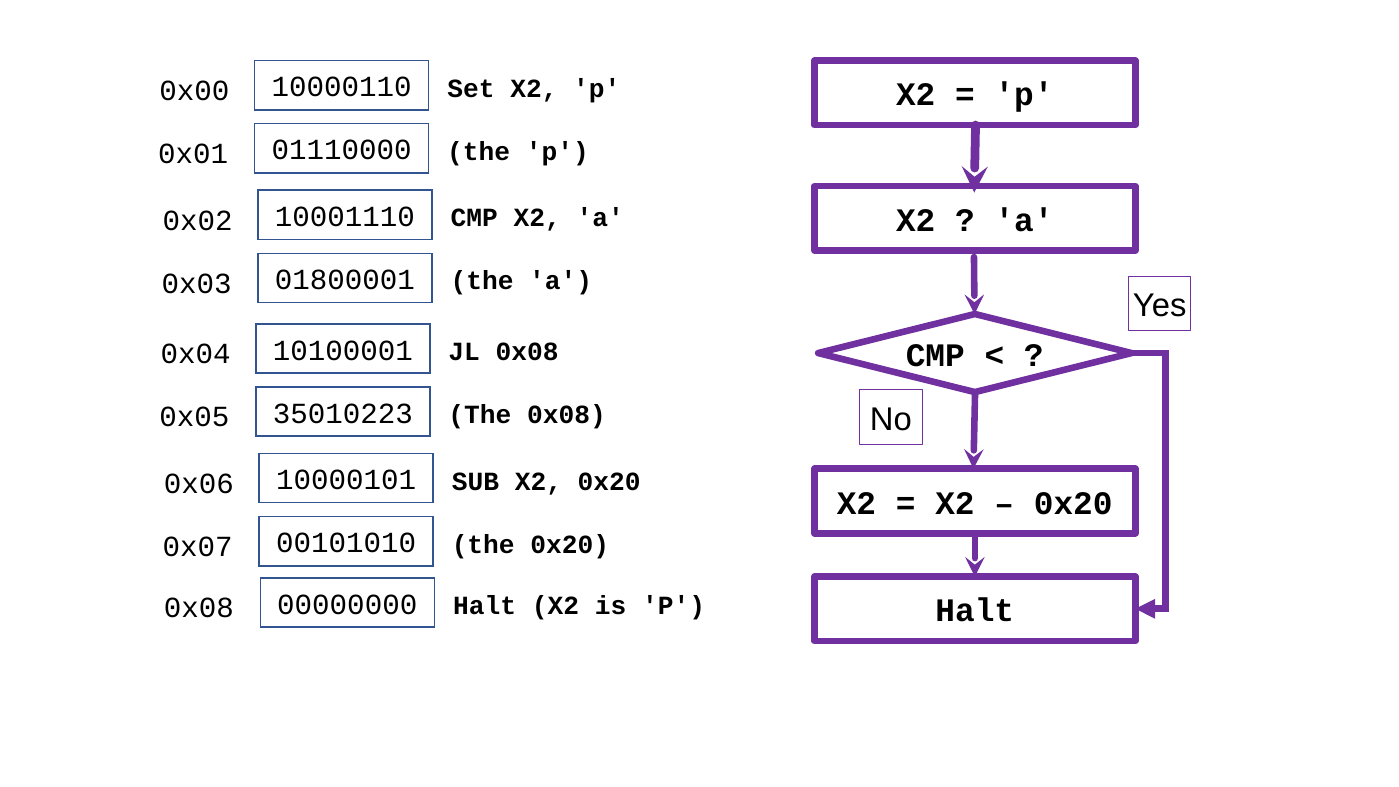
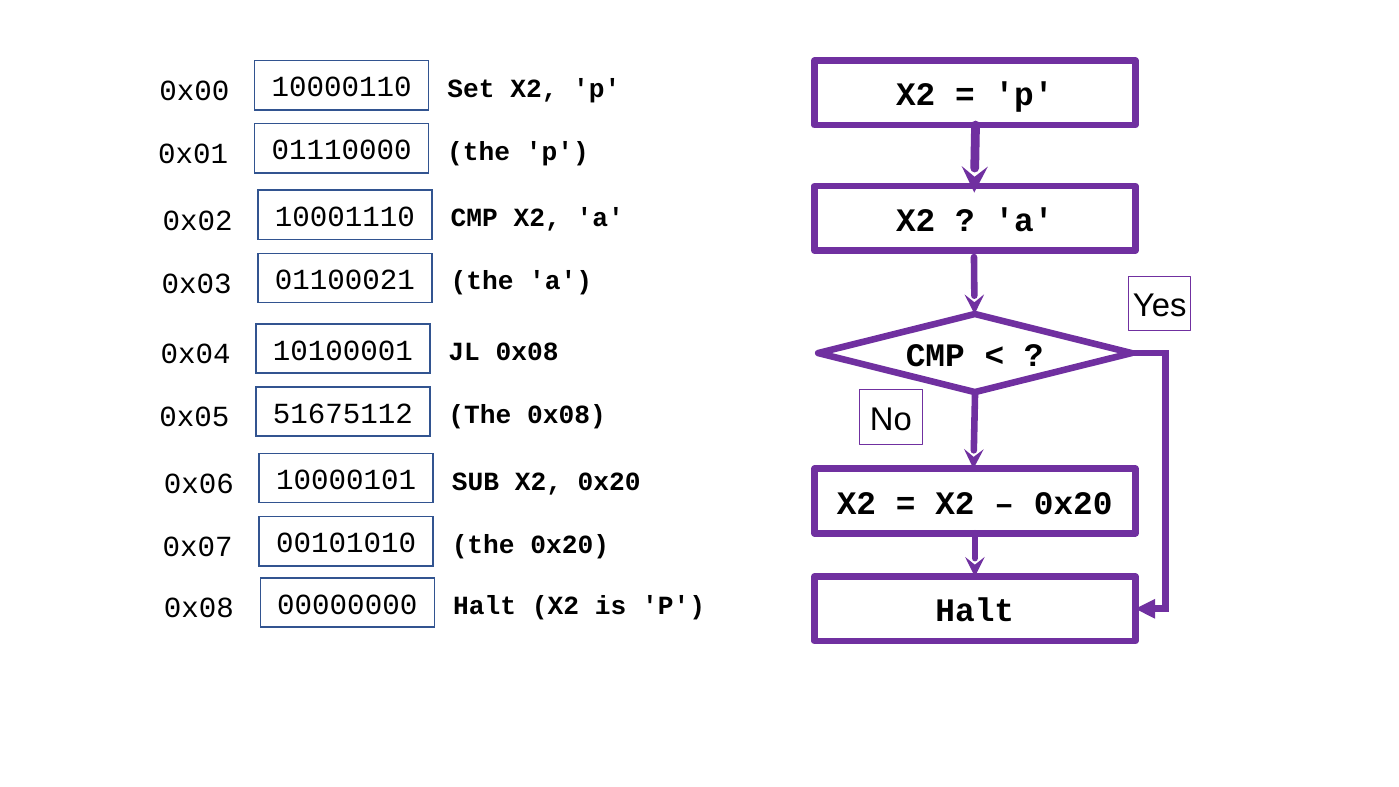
01800001: 01800001 -> 01100021
35010223: 35010223 -> 51675112
